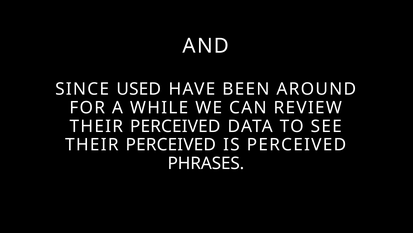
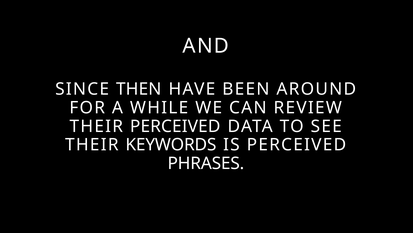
USED: USED -> THEN
PERCEIVED at (171, 145): PERCEIVED -> KEYWORDS
